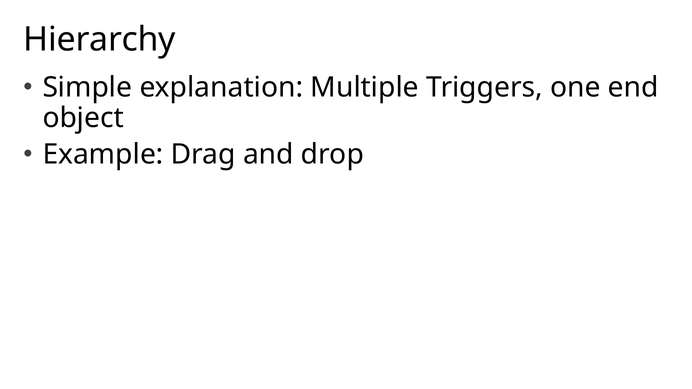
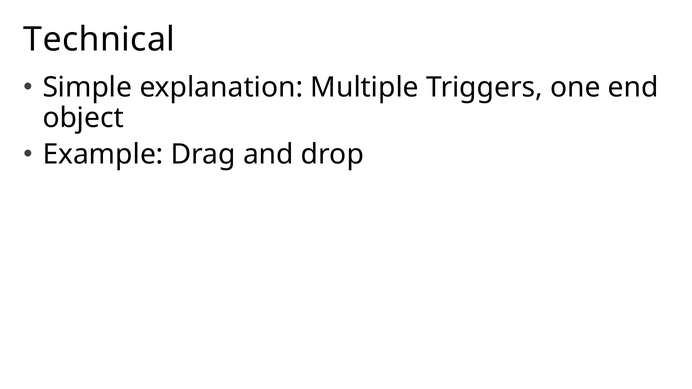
Hierarchy: Hierarchy -> Technical
